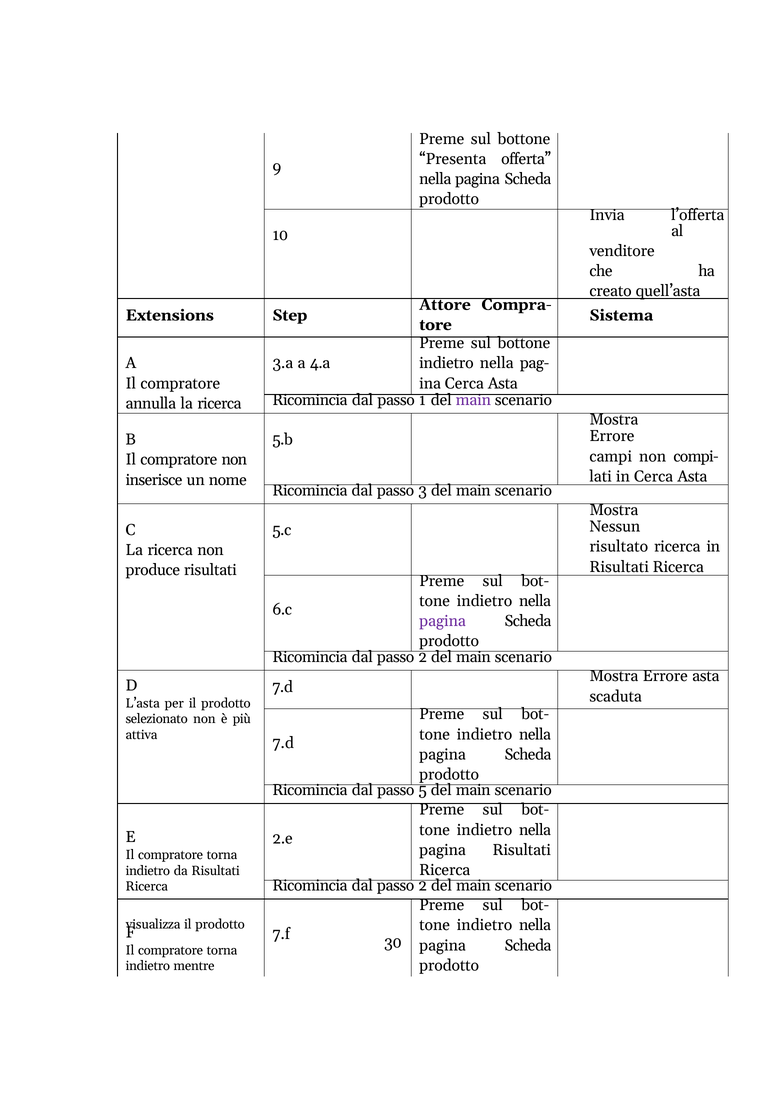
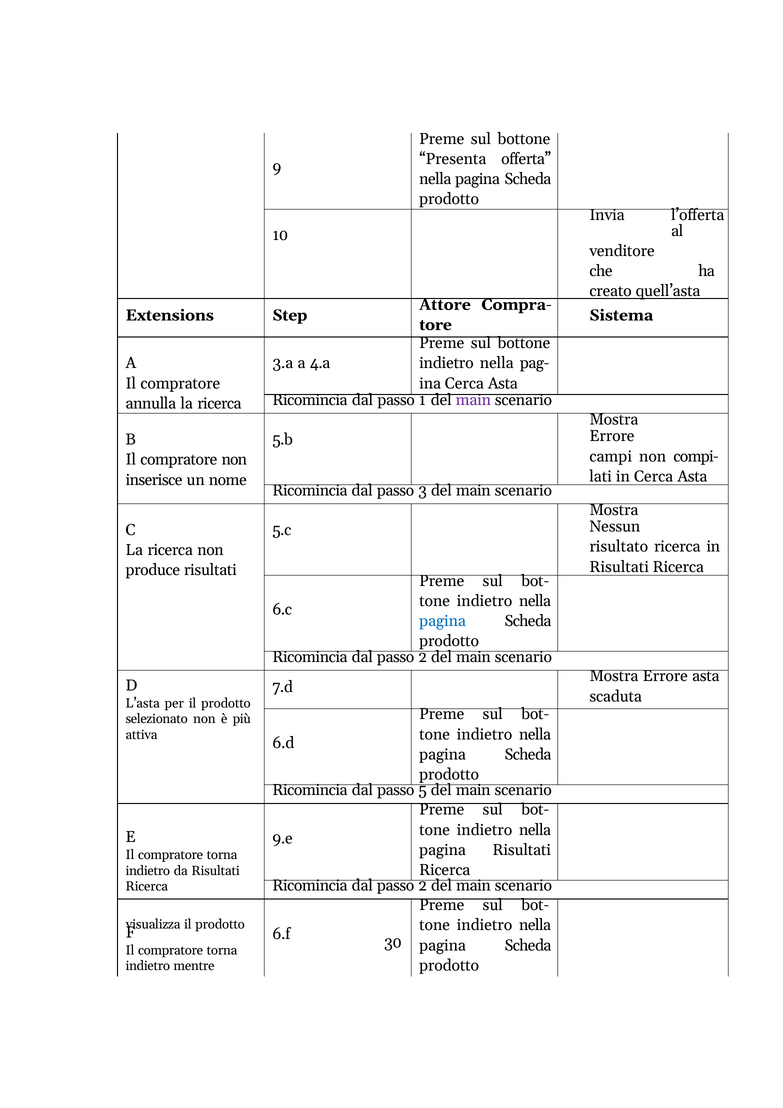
pagina at (443, 621) colour: purple -> blue
7.d at (283, 743): 7.d -> 6.d
2.e: 2.e -> 9.e
7.f: 7.f -> 6.f
